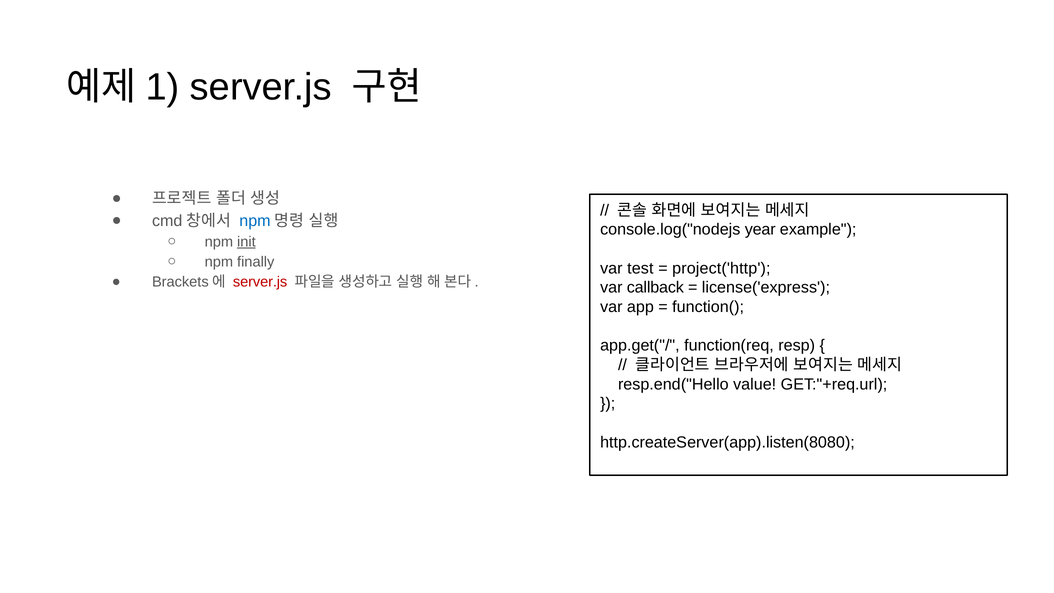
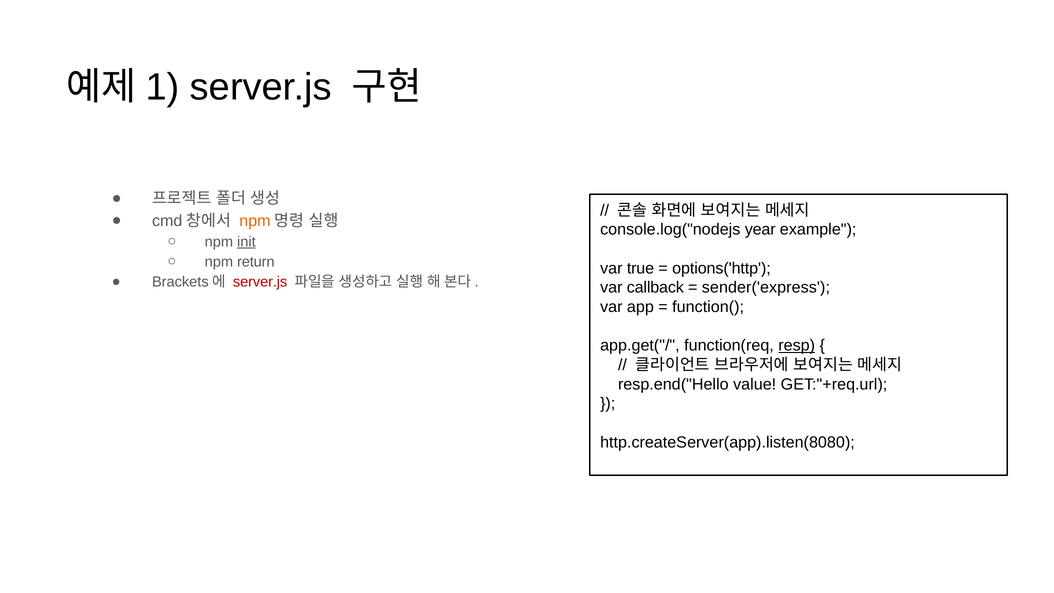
npm at (255, 221) colour: blue -> orange
finally: finally -> return
test: test -> true
project('http: project('http -> options('http
license('express: license('express -> sender('express
resp underline: none -> present
